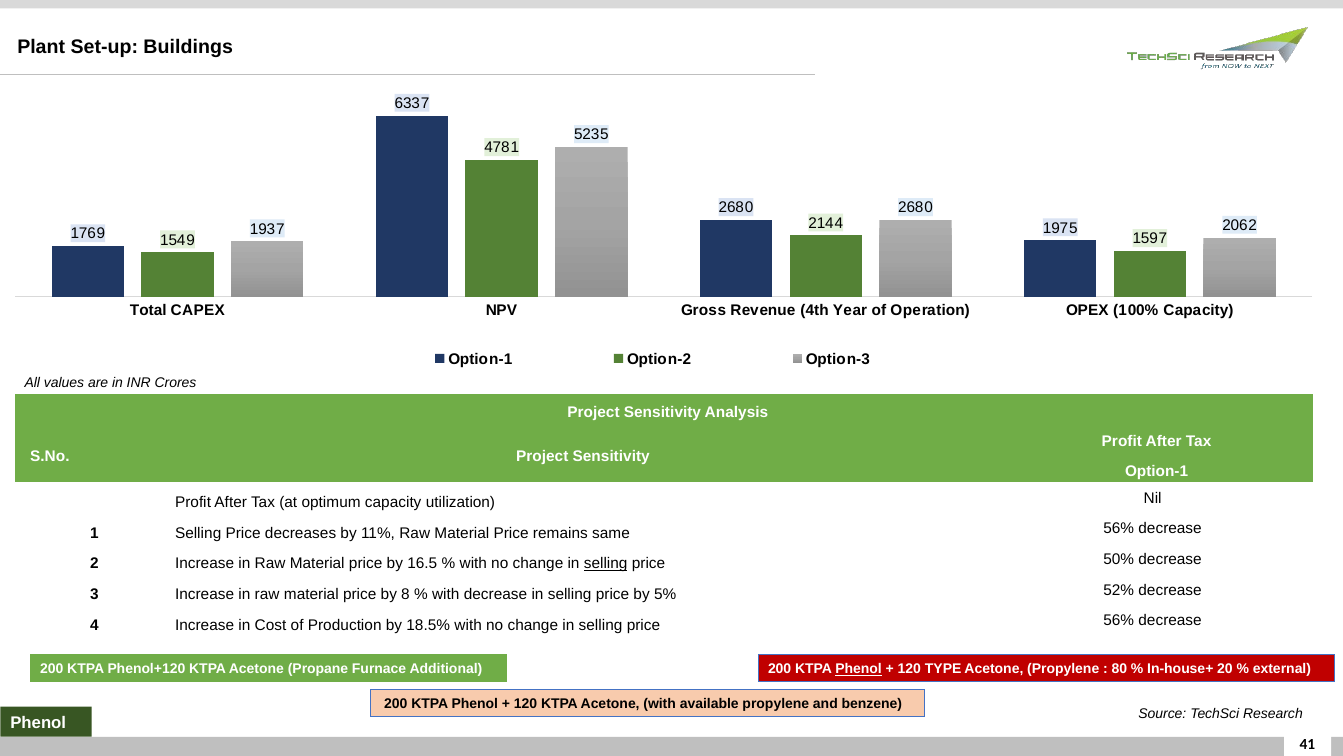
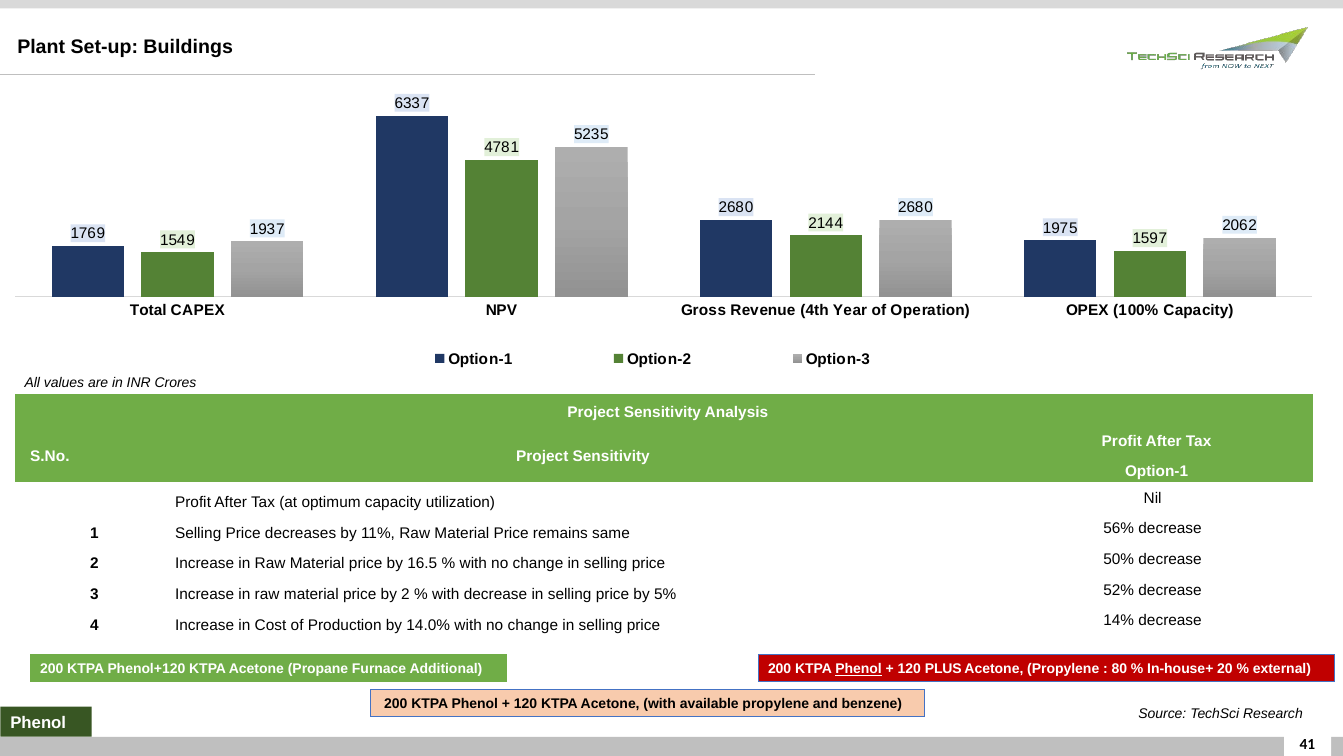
selling at (606, 563) underline: present -> none
by 8: 8 -> 2
18.5%: 18.5% -> 14.0%
price 56%: 56% -> 14%
TYPE: TYPE -> PLUS
